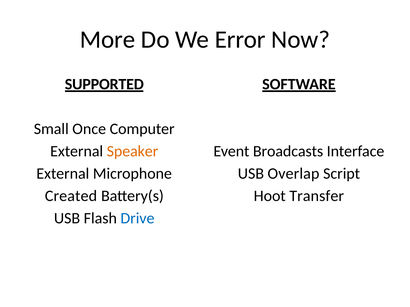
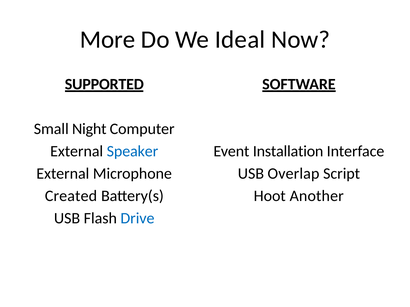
Error: Error -> Ideal
Once: Once -> Night
Speaker colour: orange -> blue
Broadcasts: Broadcasts -> Installation
Transfer: Transfer -> Another
